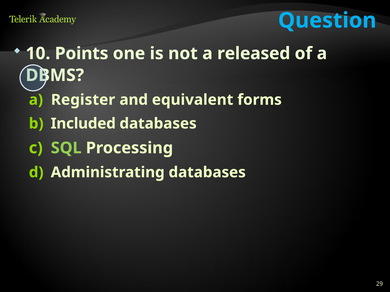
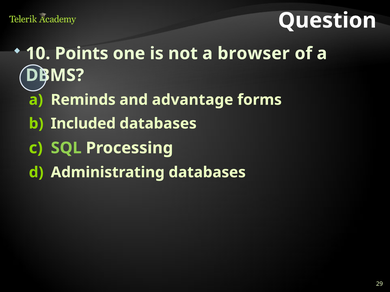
Question colour: light blue -> white
released: released -> browser
Register: Register -> Reminds
equivalent: equivalent -> advantage
